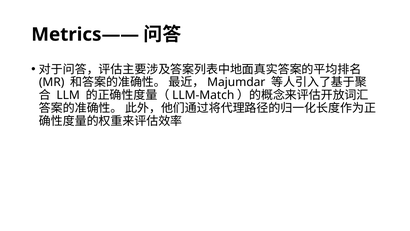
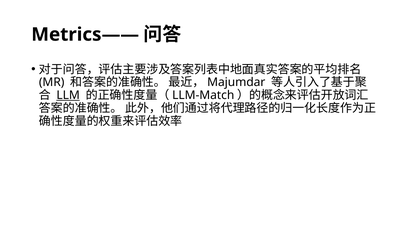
LLM underline: none -> present
